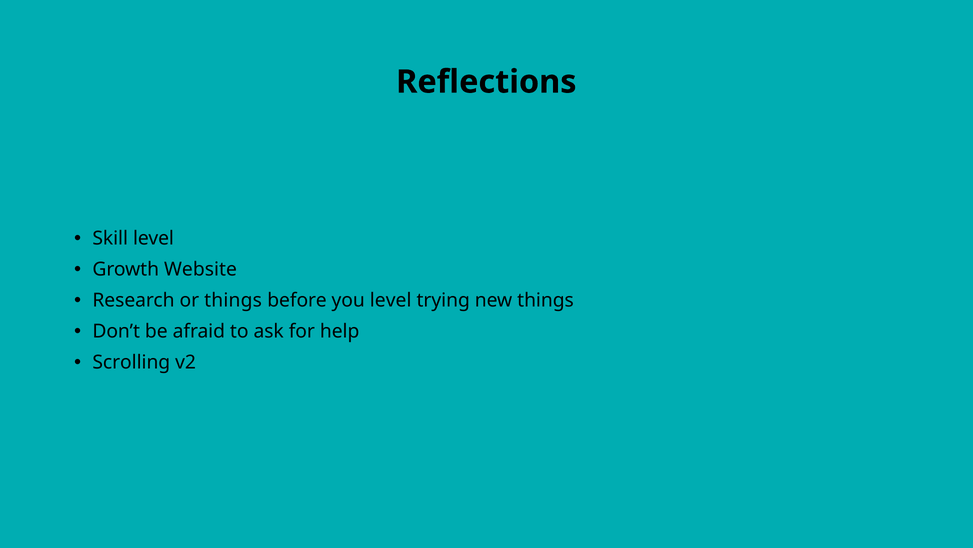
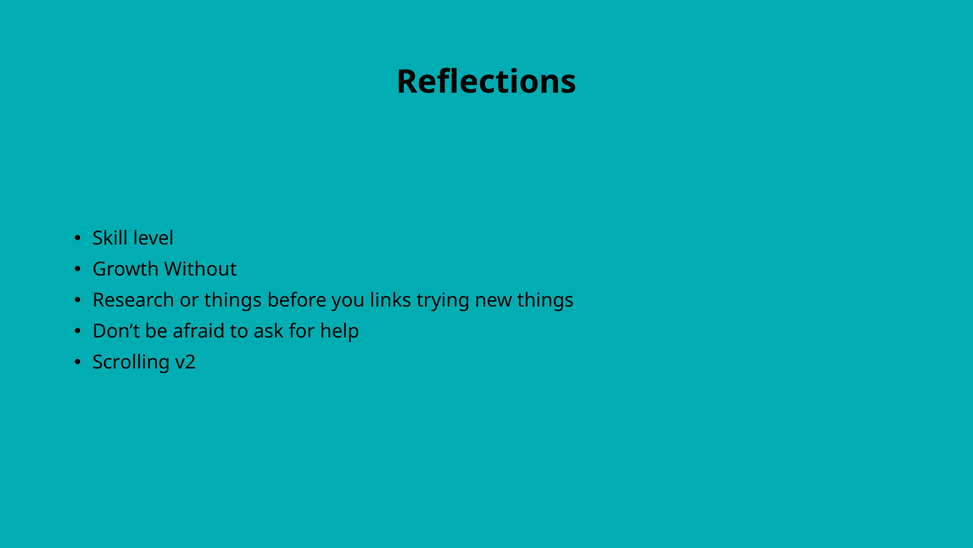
Website: Website -> Without
you level: level -> links
